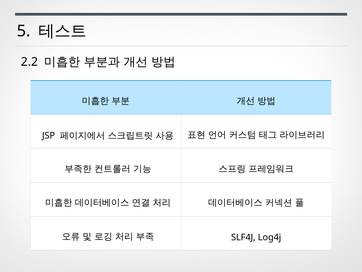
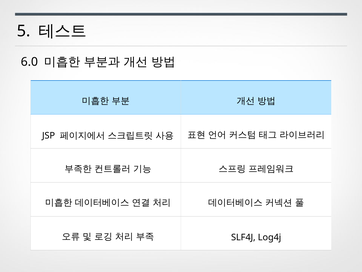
2.2: 2.2 -> 6.0
